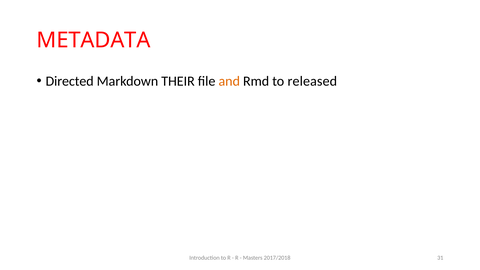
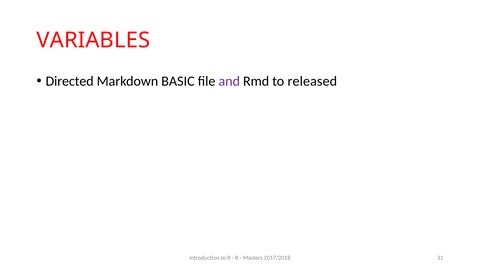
METADATA: METADATA -> VARIABLES
THEIR: THEIR -> BASIC
and colour: orange -> purple
